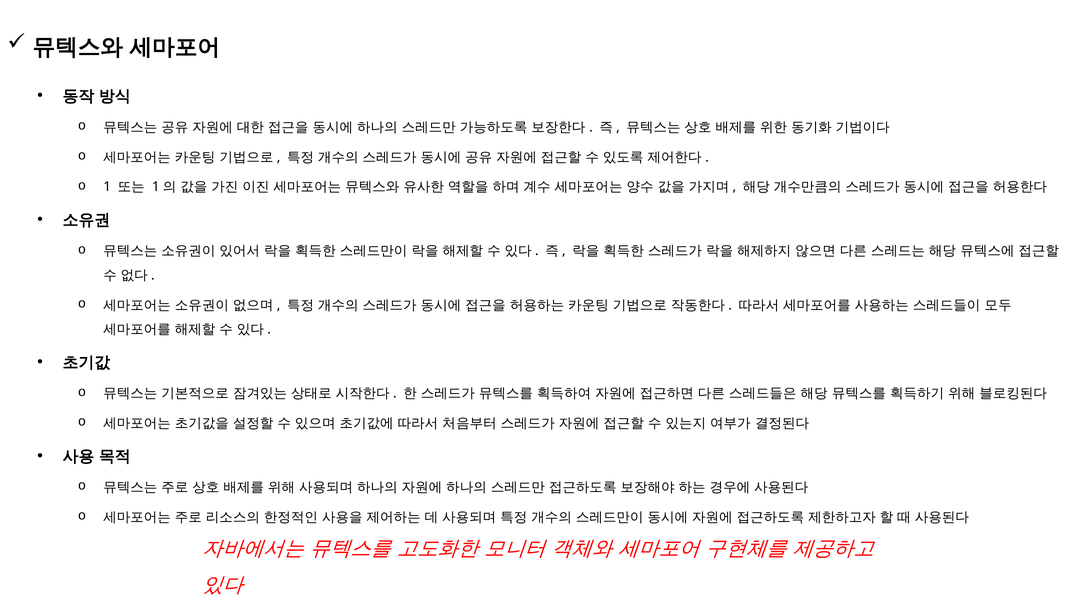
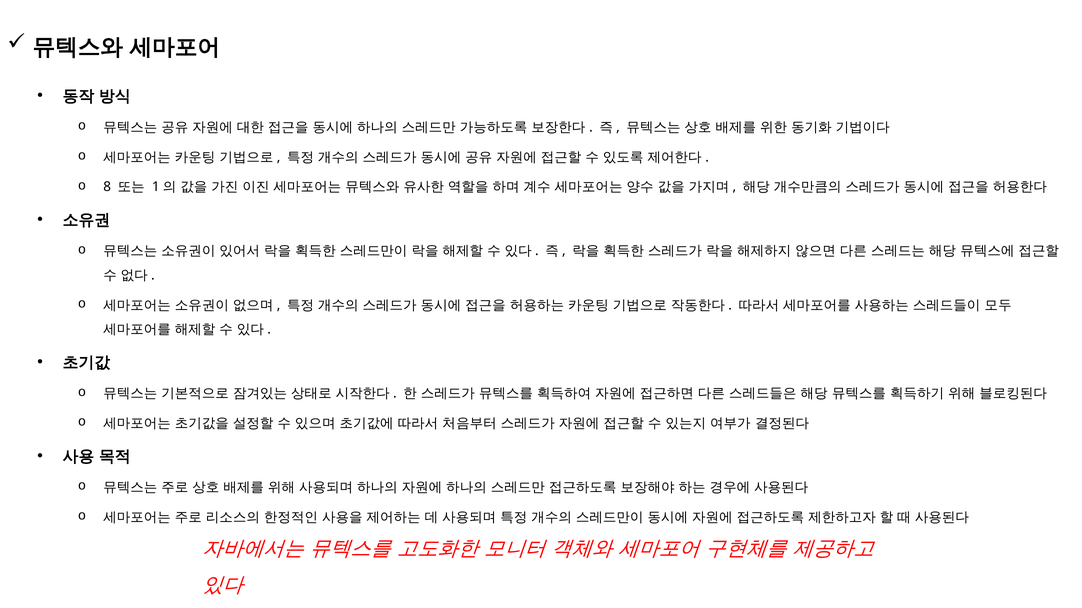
1: 1 -> 8
